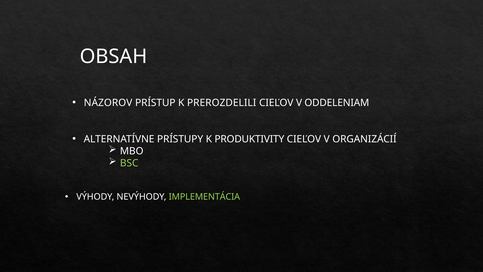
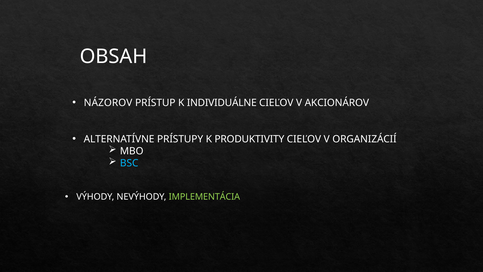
PREROZDELILI: PREROZDELILI -> INDIVIDUÁLNE
ODDELENIAM: ODDELENIAM -> AKCIONÁROV
BSC colour: light green -> light blue
